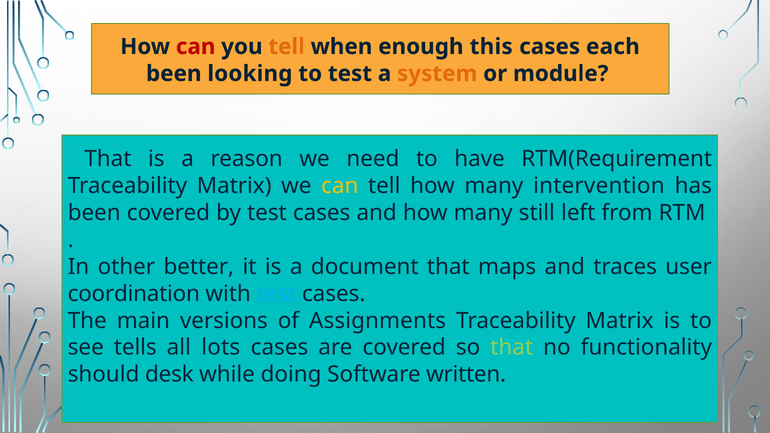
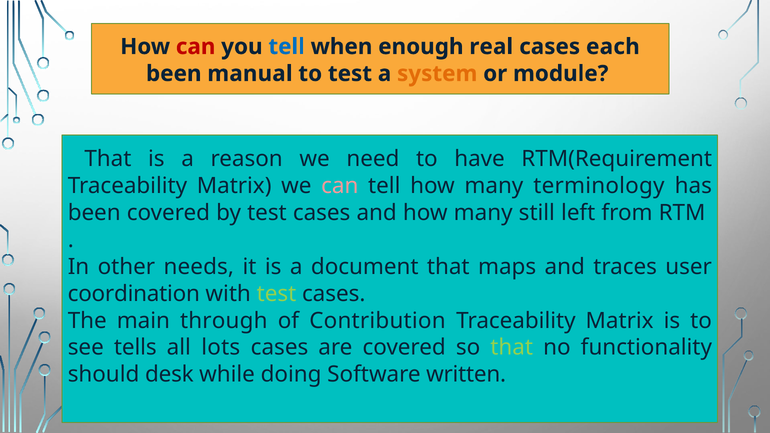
tell at (287, 47) colour: orange -> blue
this: this -> real
looking: looking -> manual
can at (340, 186) colour: yellow -> pink
intervention: intervention -> terminology
better: better -> needs
test at (276, 294) colour: light blue -> light green
versions: versions -> through
Assignments: Assignments -> Contribution
